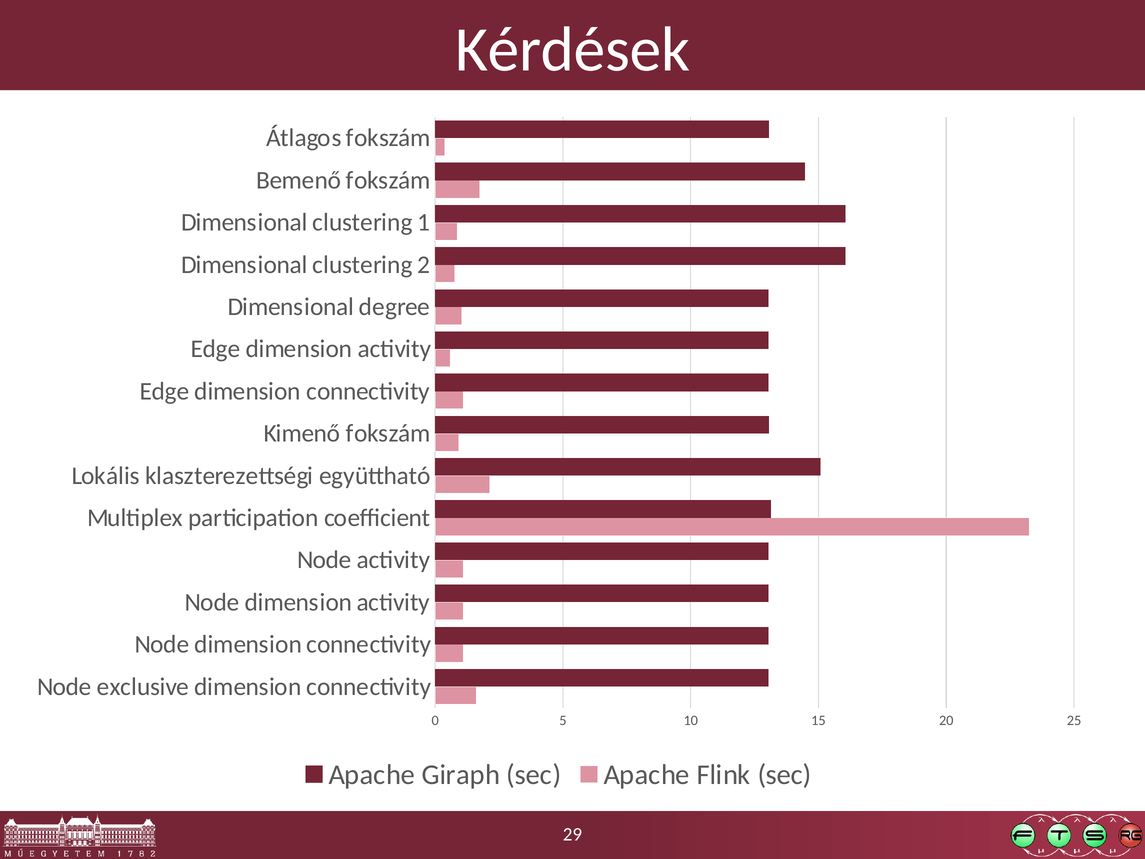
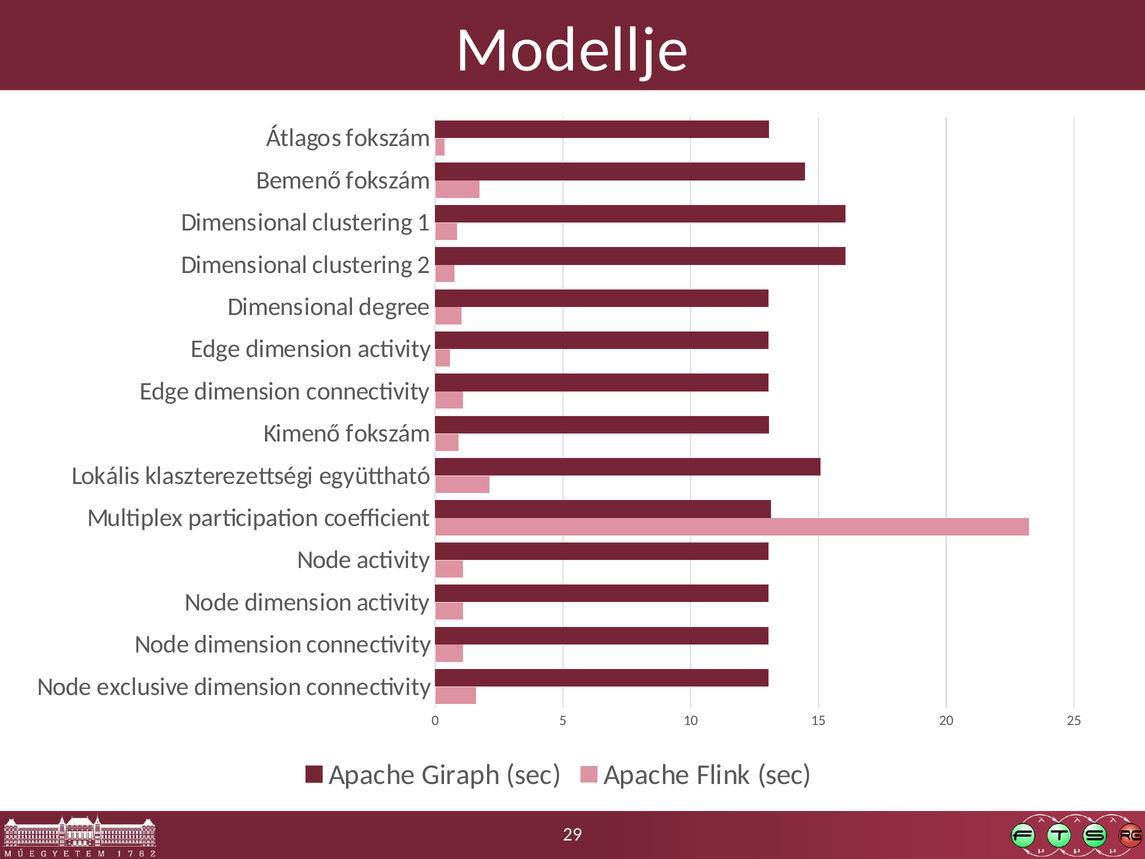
Kérdések: Kérdések -> Modellje
